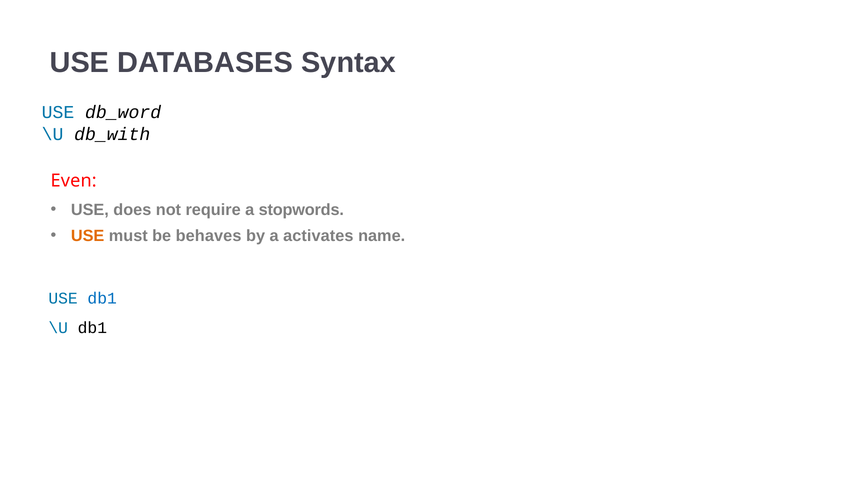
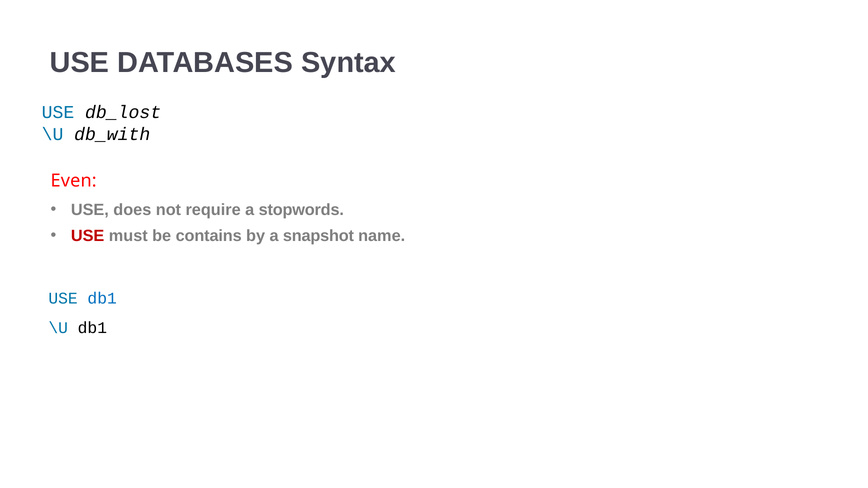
db_word: db_word -> db_lost
USE at (88, 236) colour: orange -> red
behaves: behaves -> contains
activates: activates -> snapshot
